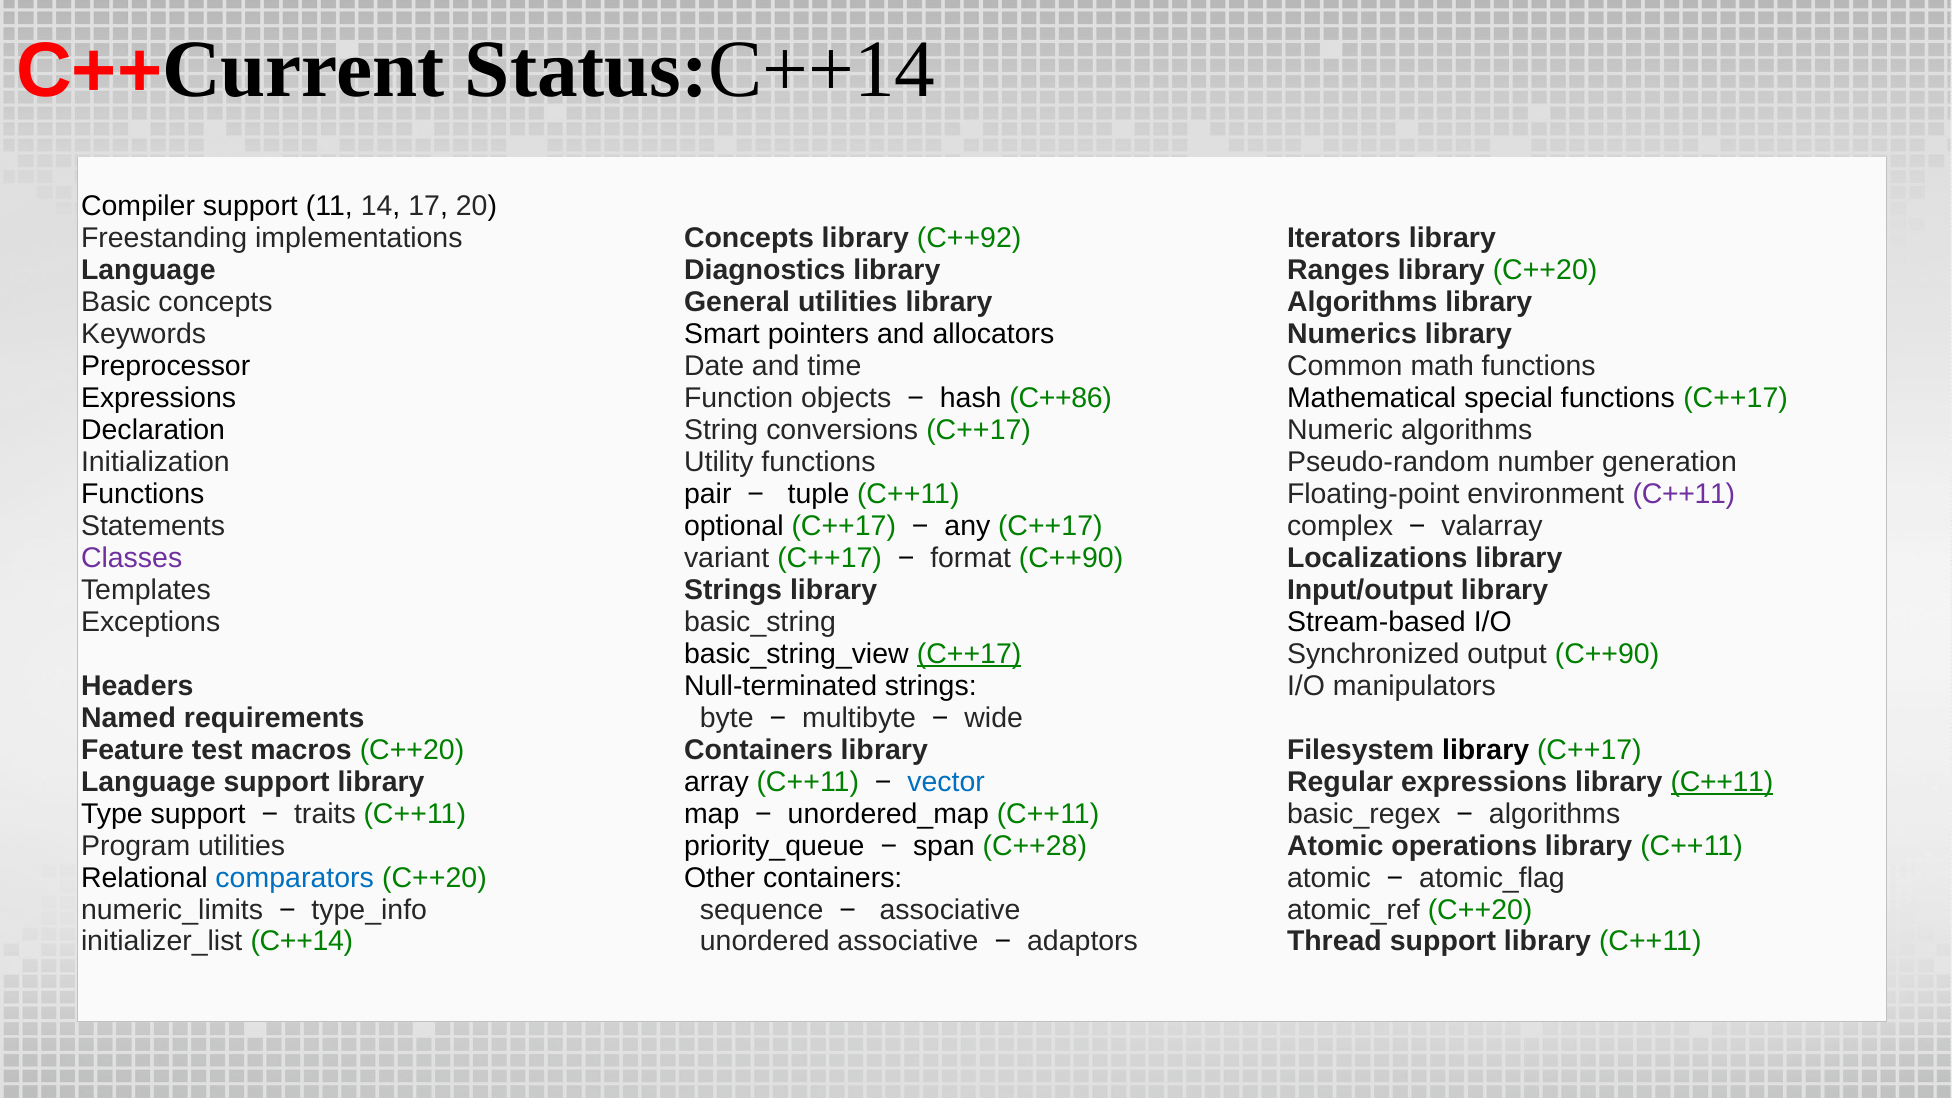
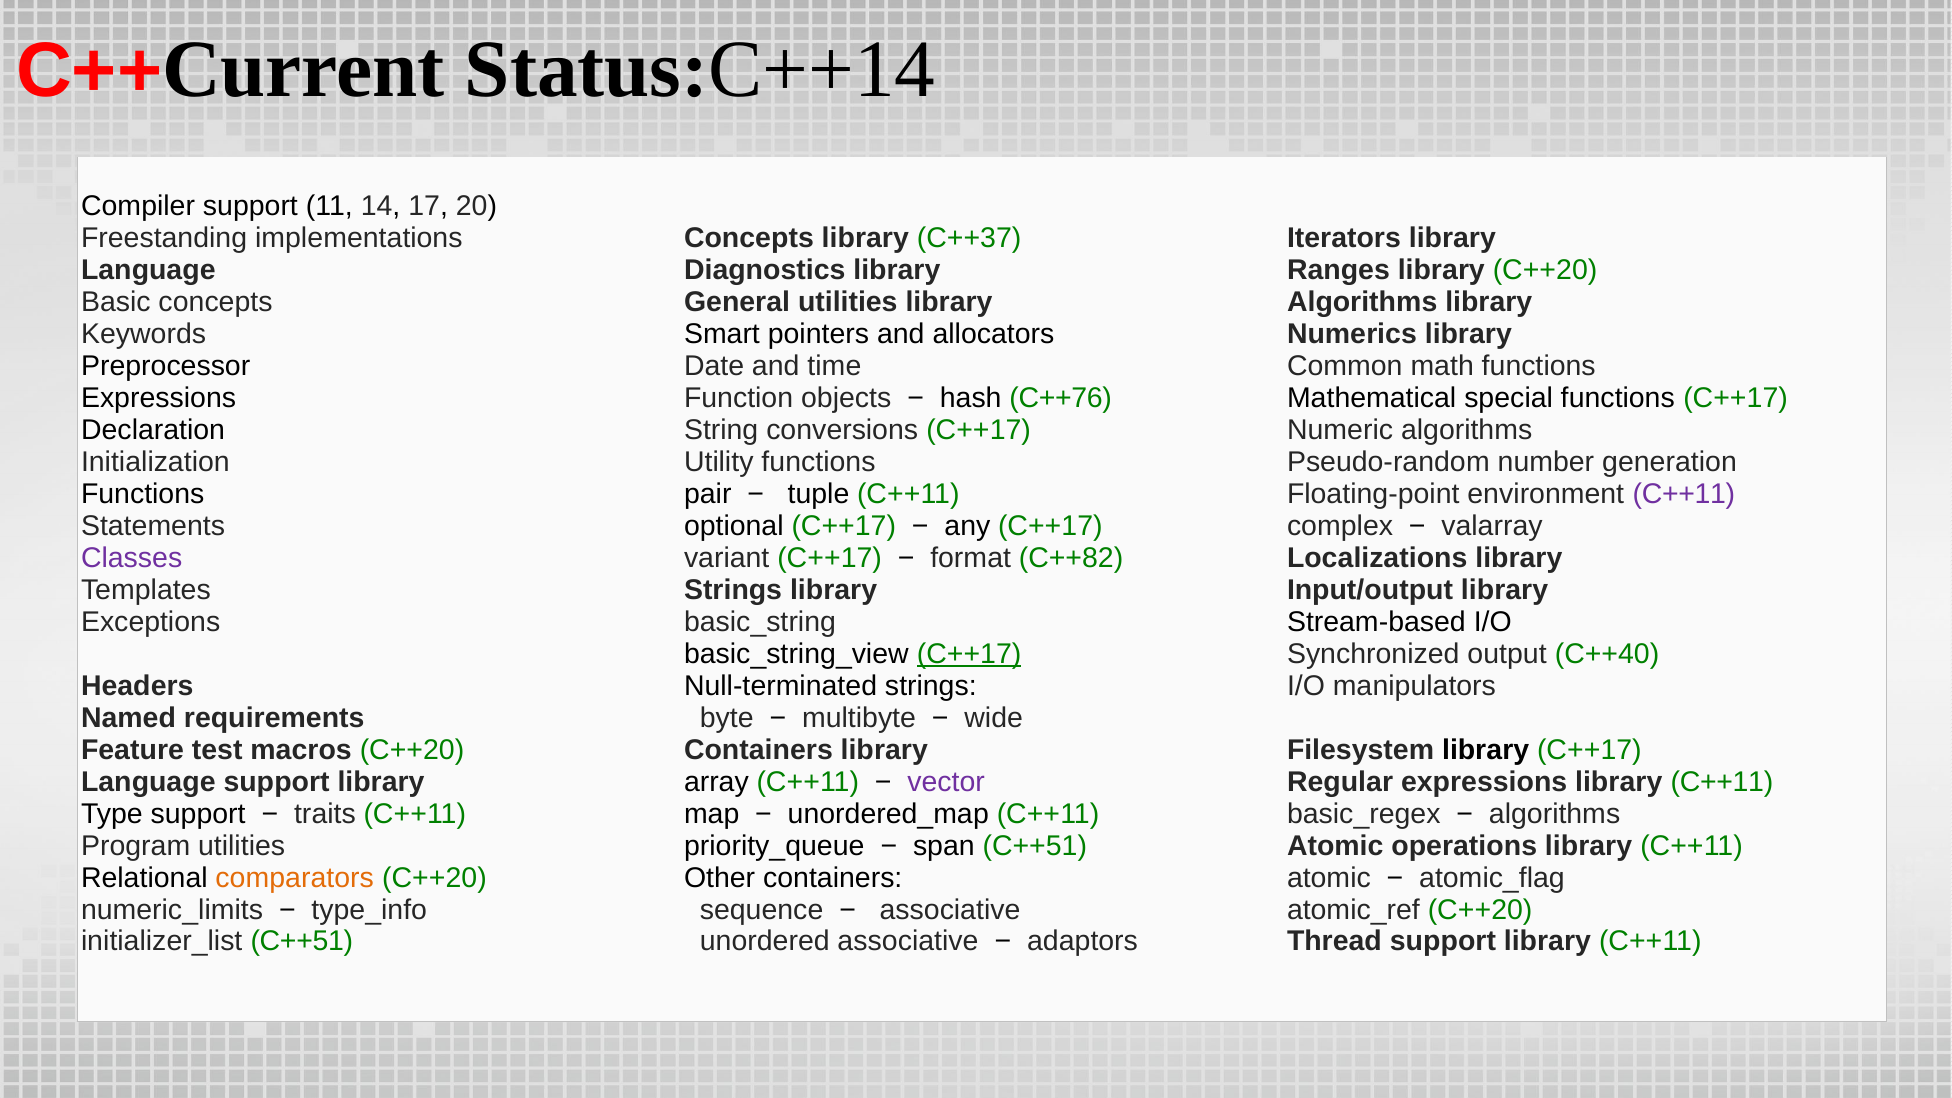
C++92: C++92 -> C++37
C++86: C++86 -> C++76
format C++90: C++90 -> C++82
output C++90: C++90 -> C++40
vector colour: blue -> purple
C++11 at (1722, 781) underline: present -> none
span C++28: C++28 -> C++51
comparators colour: blue -> orange
C++14 at (302, 941): C++14 -> C++51
